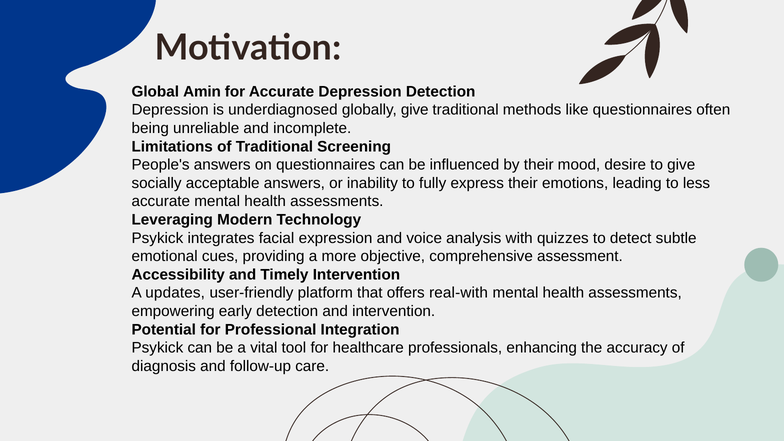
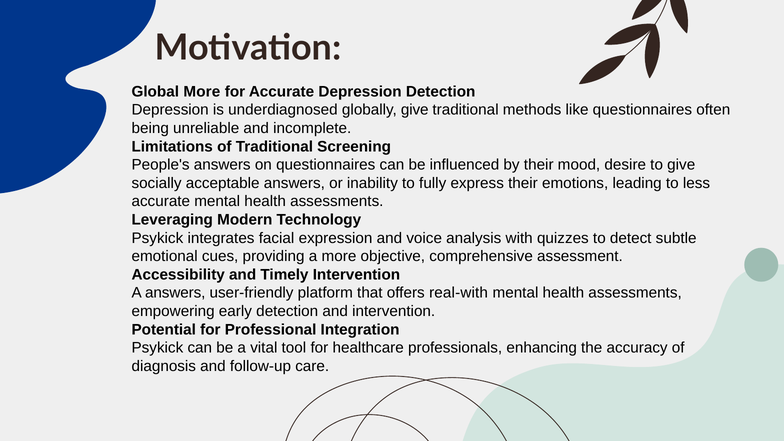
Global Amin: Amin -> More
A updates: updates -> answers
